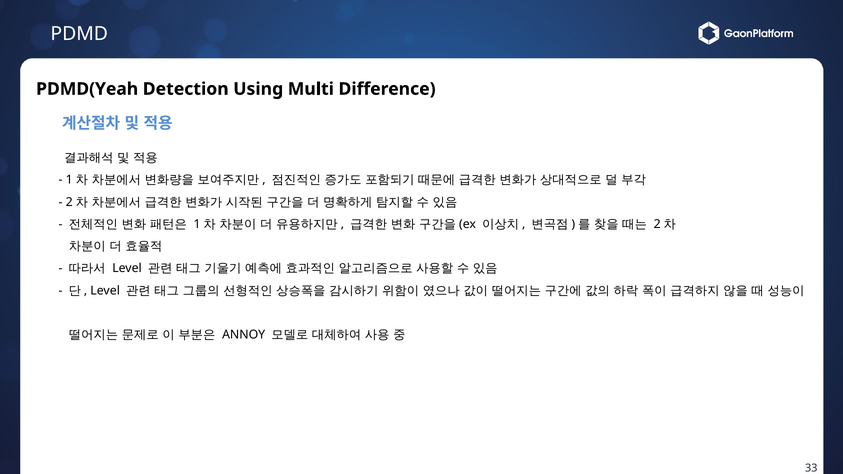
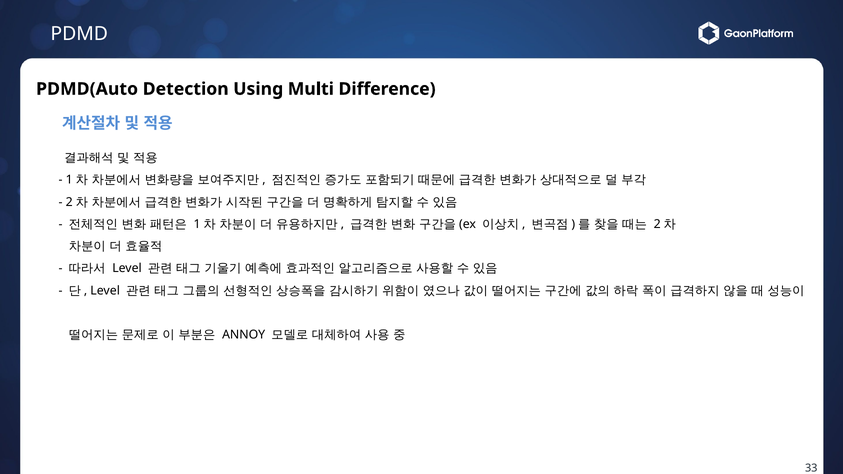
PDMD(Yeah: PDMD(Yeah -> PDMD(Auto
